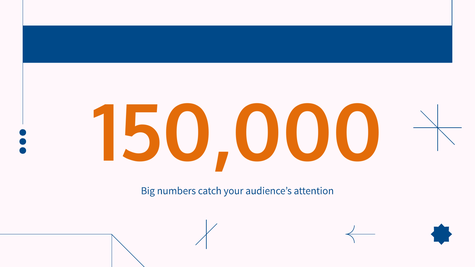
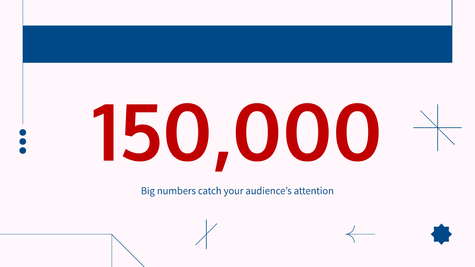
150,000 colour: orange -> red
